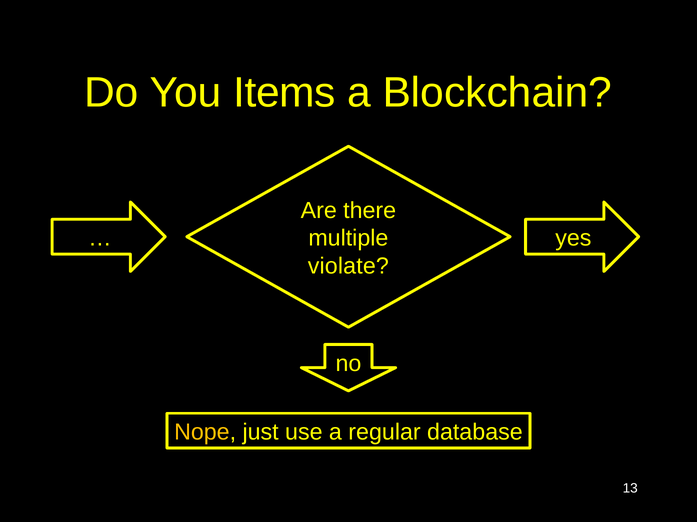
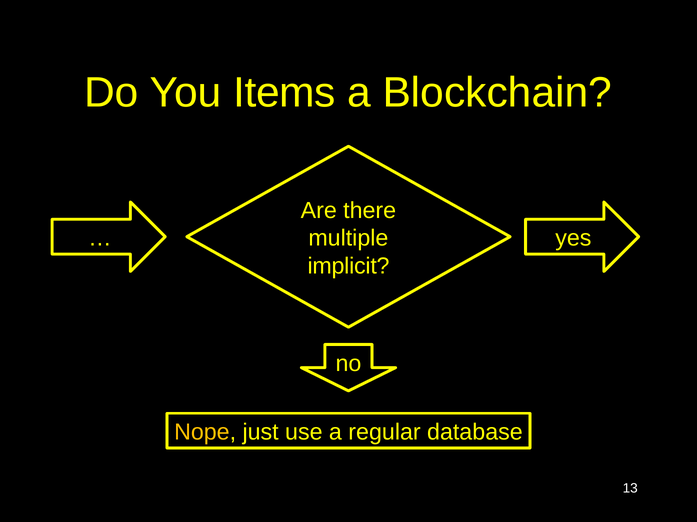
violate: violate -> implicit
